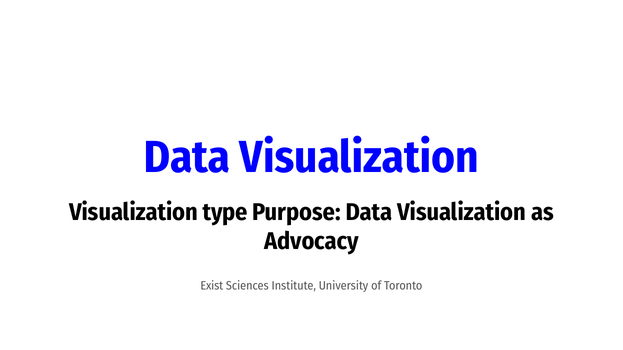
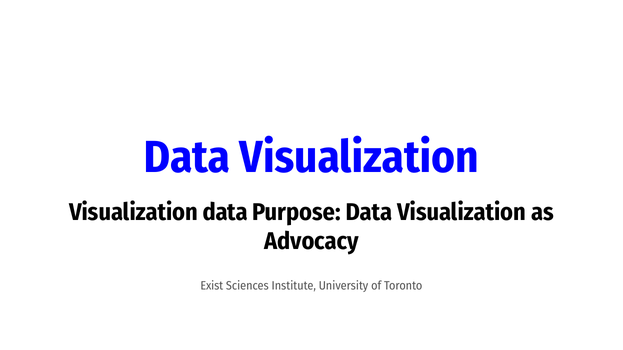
Visualization type: type -> data
